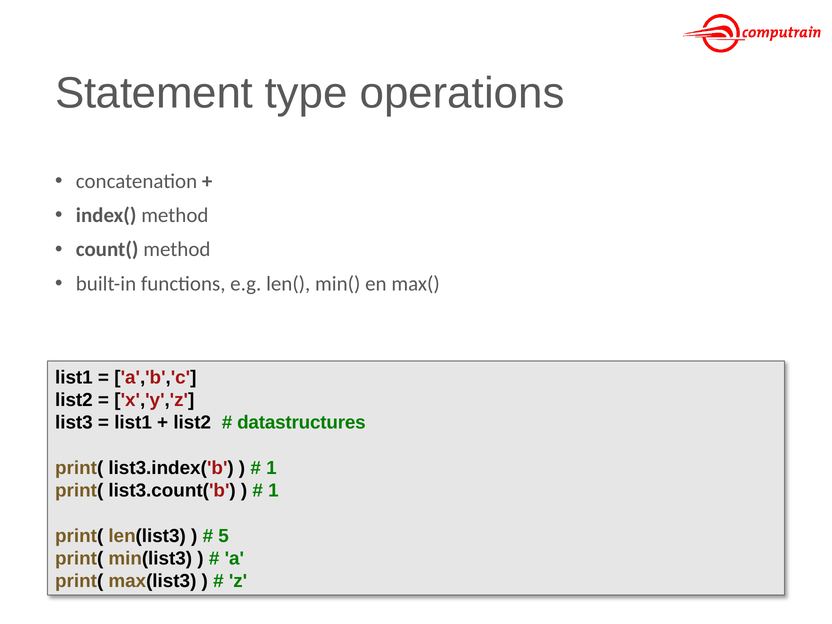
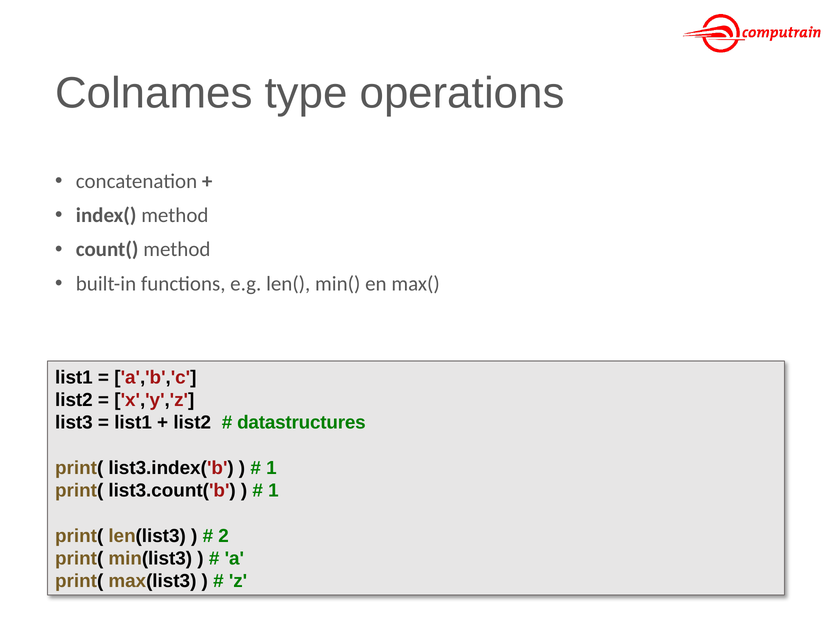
Statement: Statement -> Colnames
5: 5 -> 2
